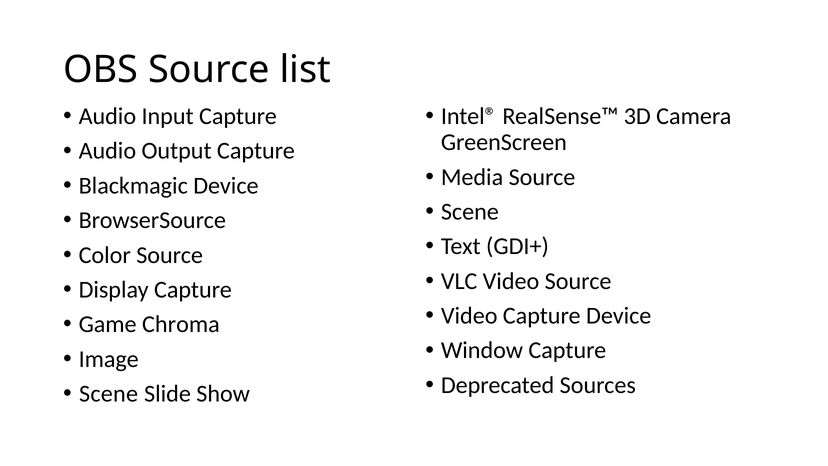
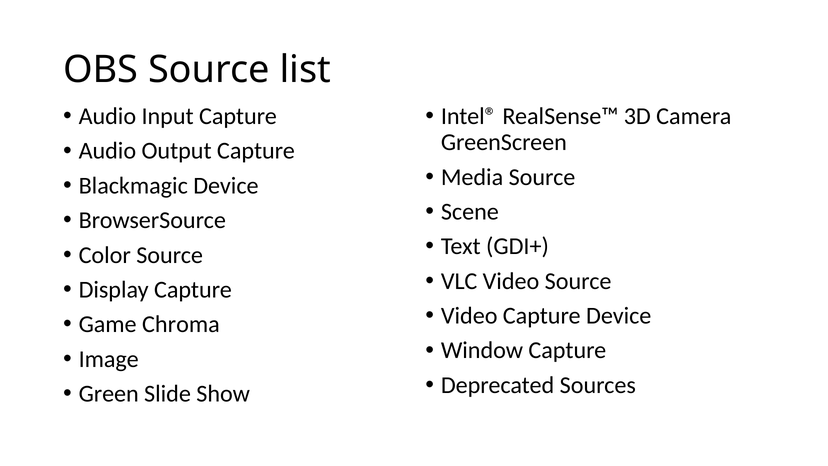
Scene at (109, 394): Scene -> Green
